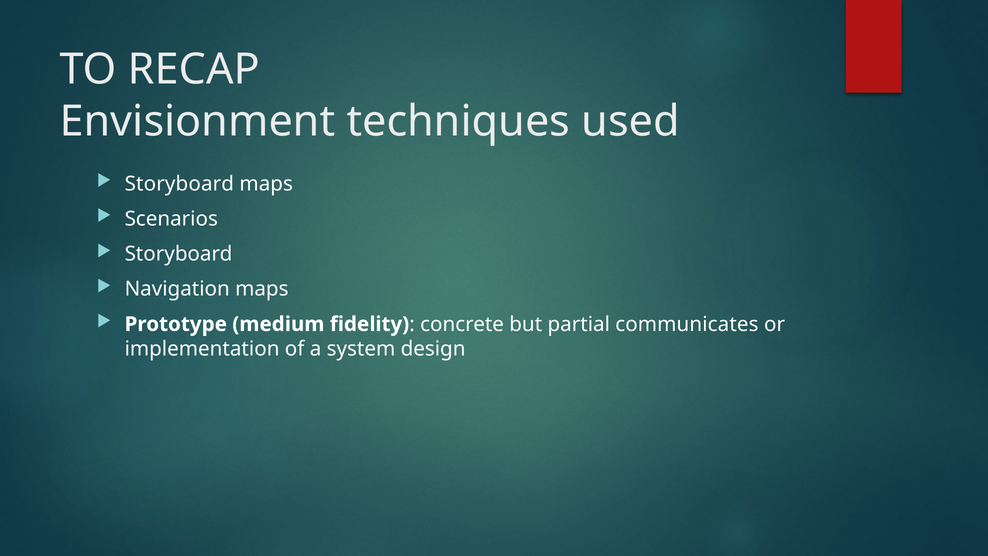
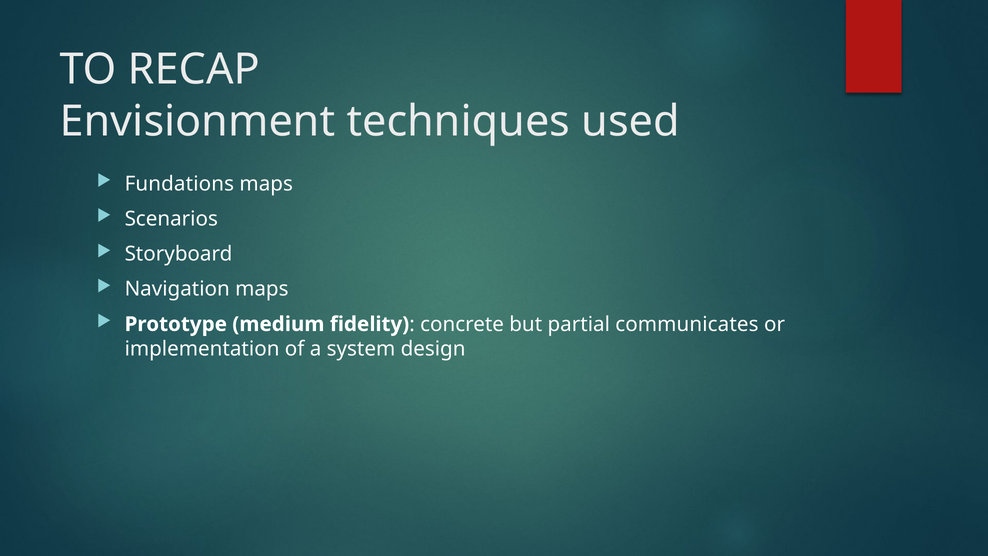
Storyboard at (179, 184): Storyboard -> Fundations
